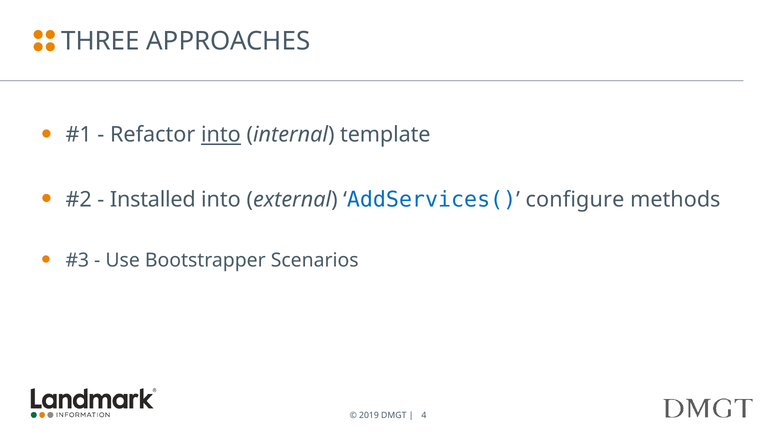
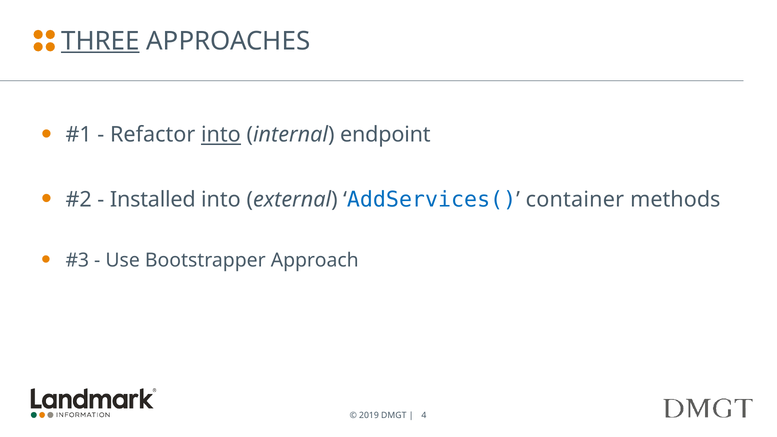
THREE underline: none -> present
template: template -> endpoint
configure: configure -> container
Scenarios: Scenarios -> Approach
